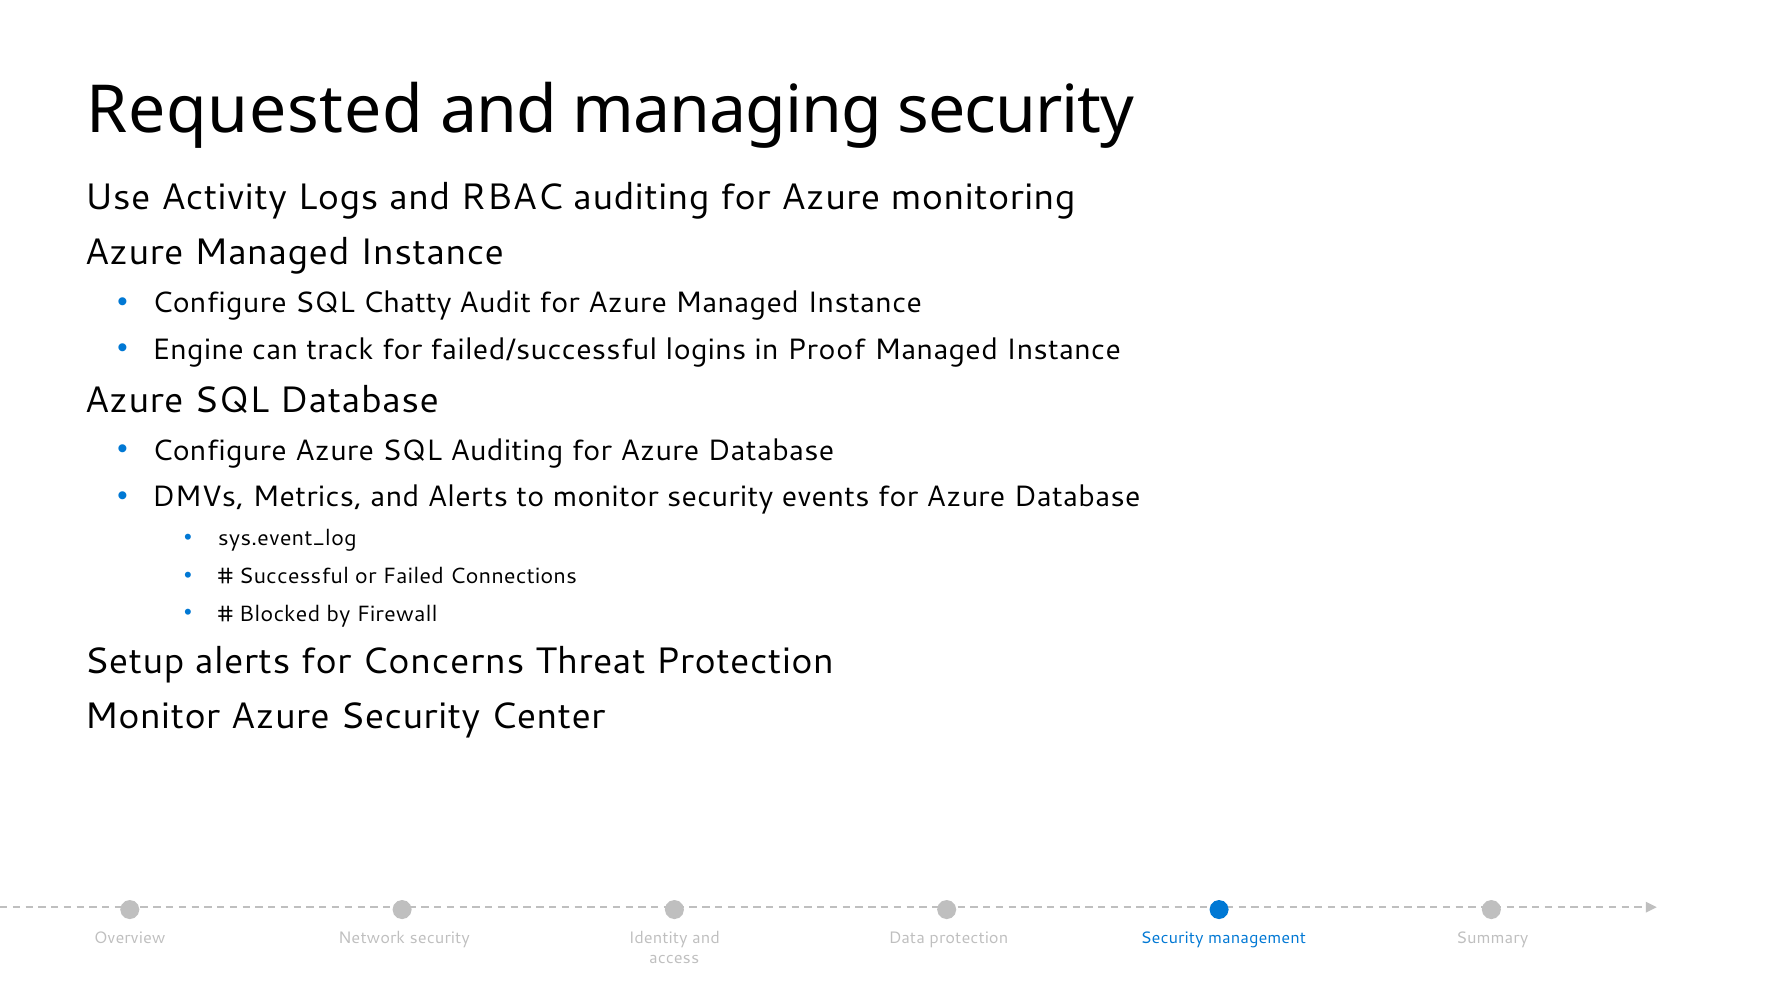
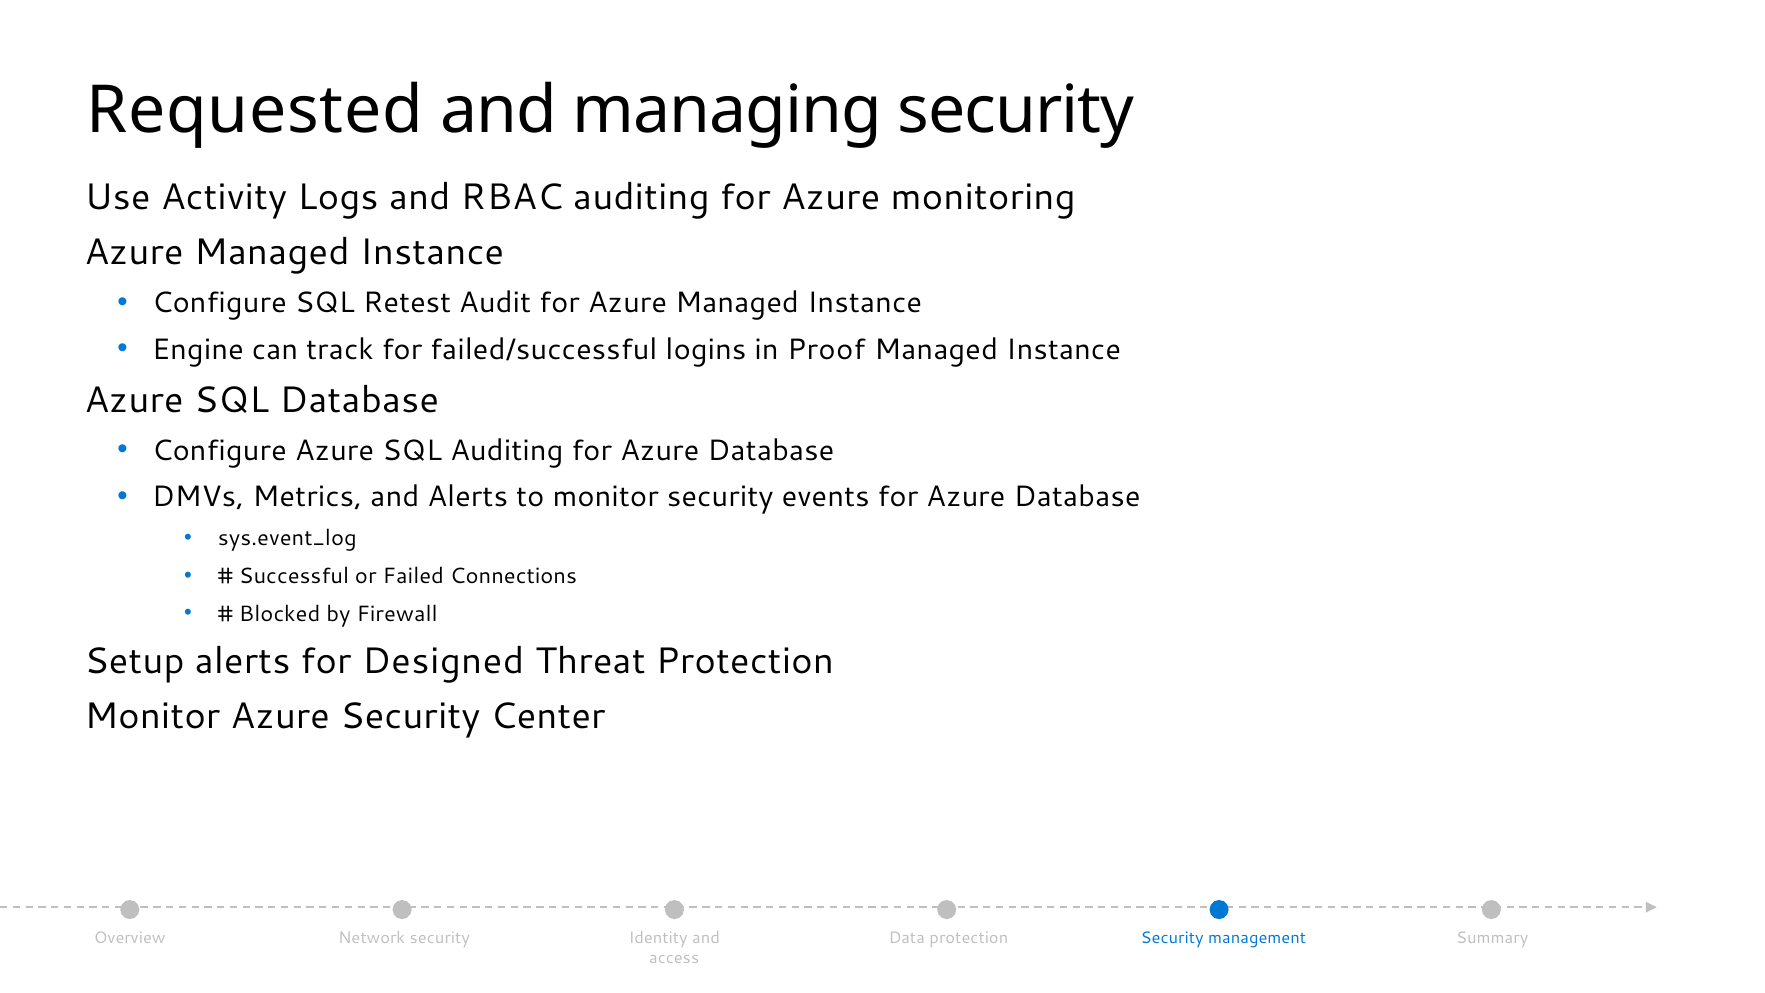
Chatty: Chatty -> Retest
Concerns: Concerns -> Designed
